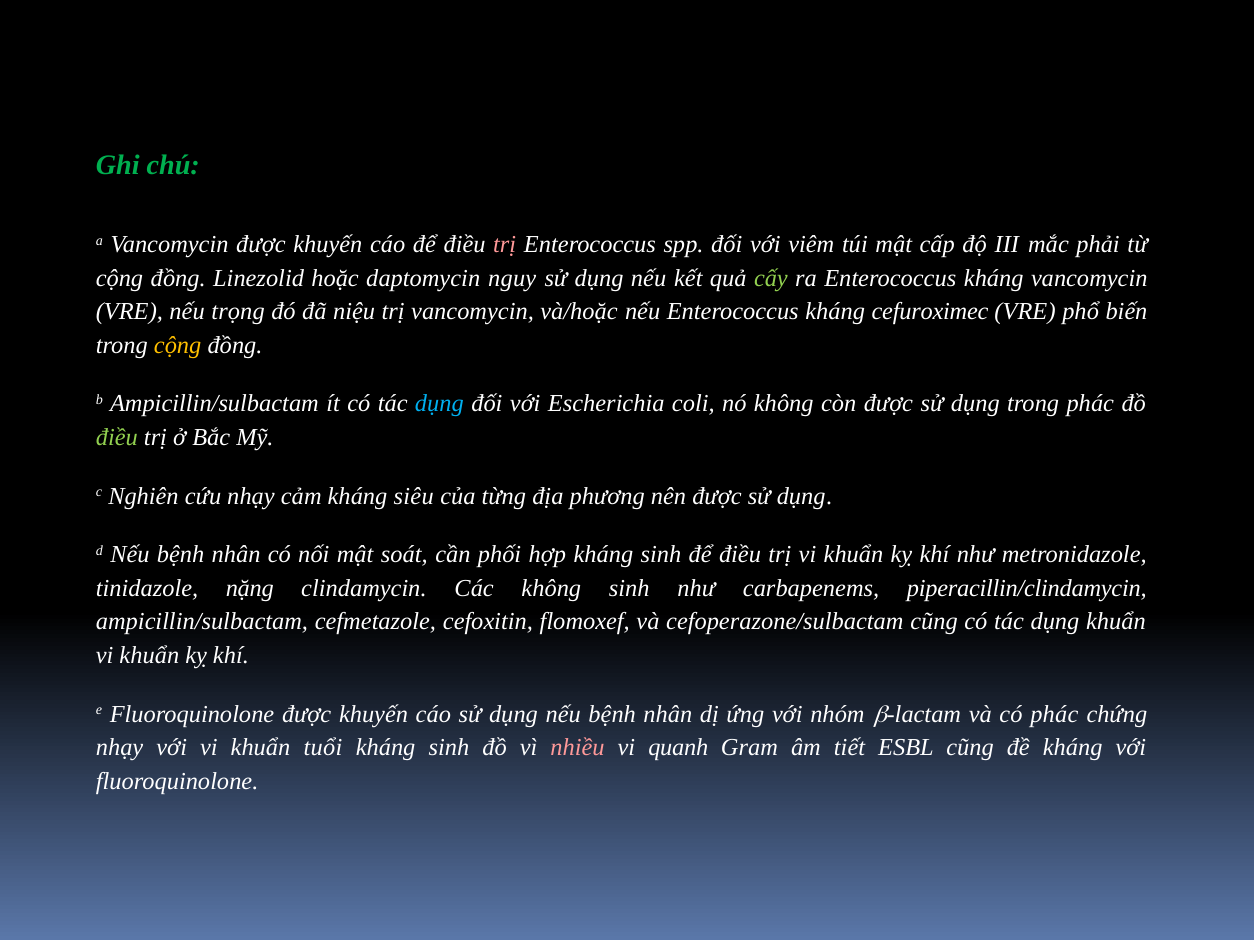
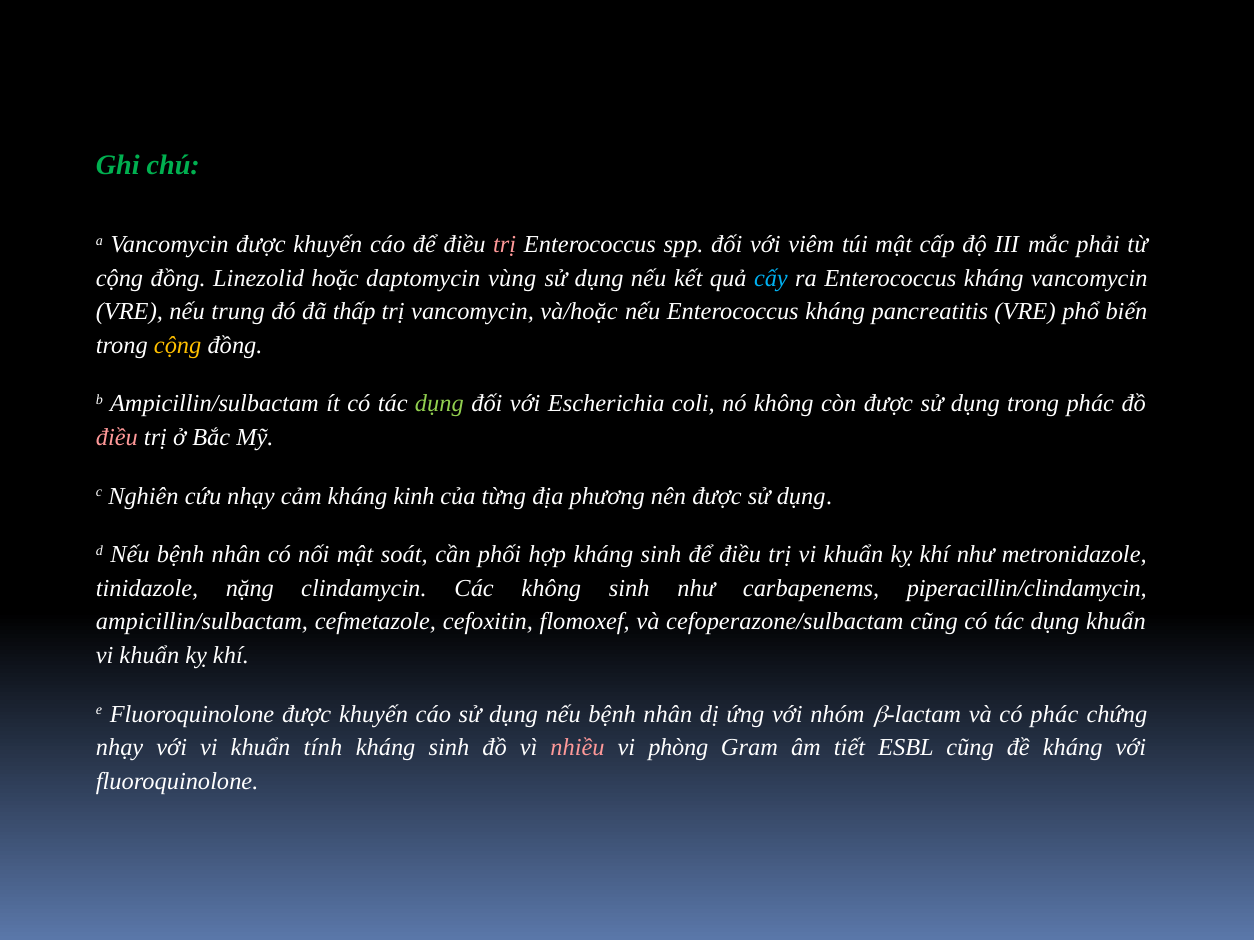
nguy: nguy -> vùng
cấy colour: light green -> light blue
trọng: trọng -> trung
niệu: niệu -> thấp
cefuroximec: cefuroximec -> pancreatitis
dụng at (439, 404) colour: light blue -> light green
điều at (117, 438) colour: light green -> pink
siêu: siêu -> kinh
tuổi: tuổi -> tính
quanh: quanh -> phòng
